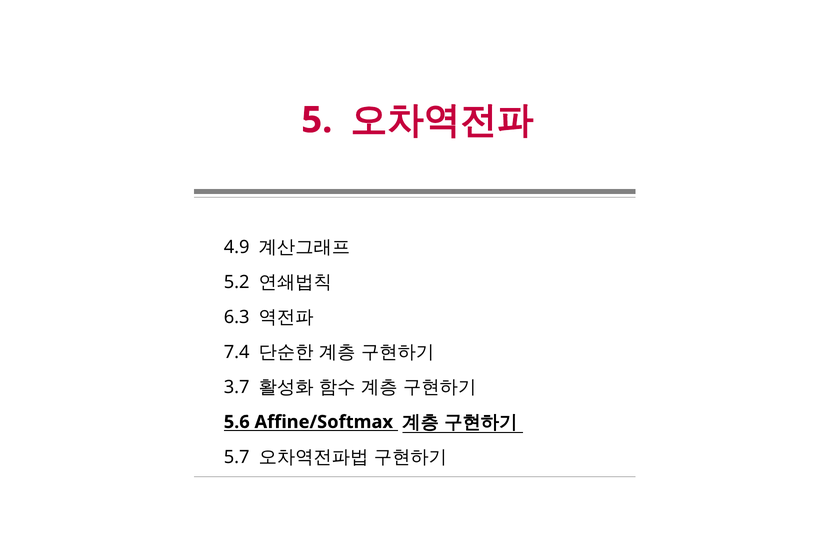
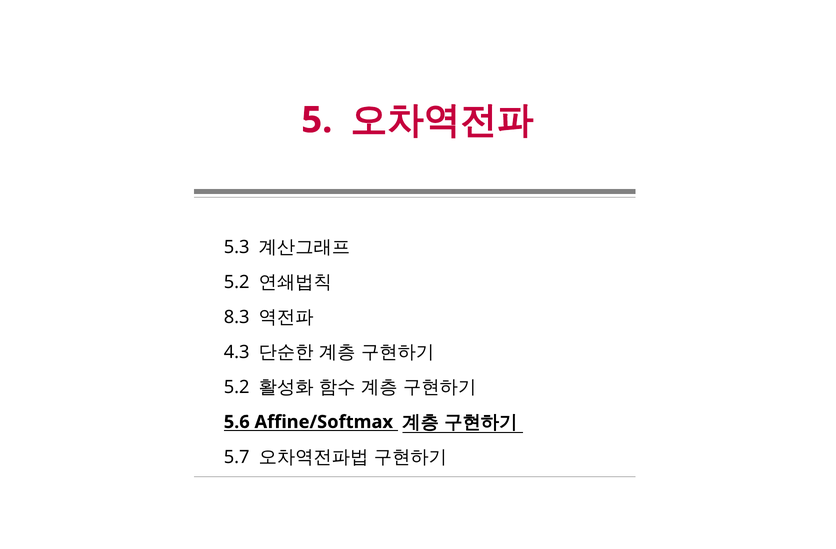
4.9: 4.9 -> 5.3
6.3: 6.3 -> 8.3
7.4: 7.4 -> 4.3
3.7 at (237, 387): 3.7 -> 5.2
